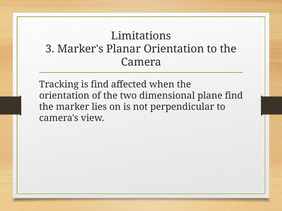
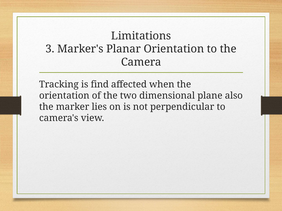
plane find: find -> also
